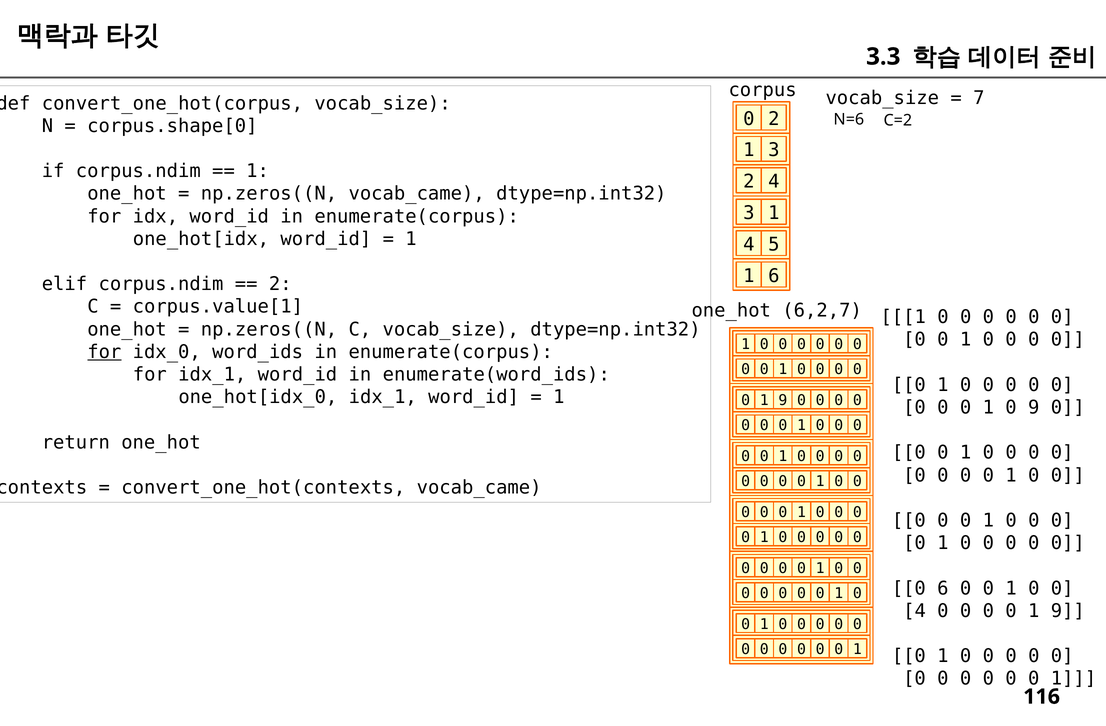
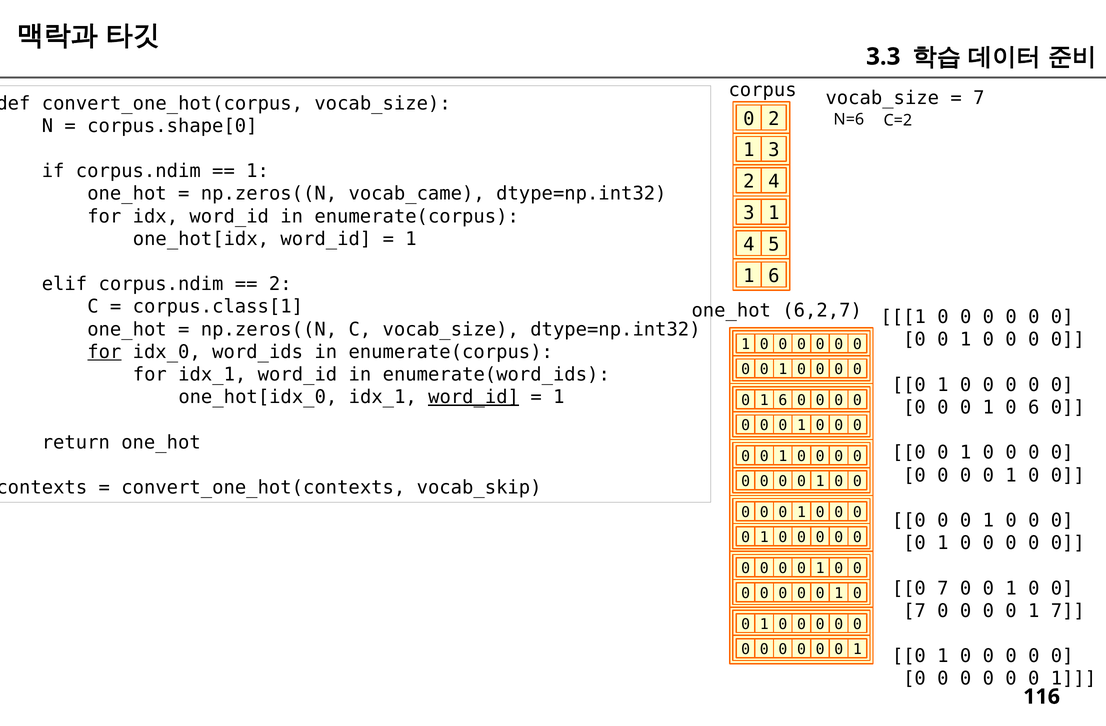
corpus.value[1: corpus.value[1 -> corpus.class[1
word_id at (474, 397) underline: none -> present
9 at (783, 401): 9 -> 6
0 9: 9 -> 6
convert_one_hot(contexts vocab_came: vocab_came -> vocab_skip
6 at (943, 589): 6 -> 7
4 at (915, 611): 4 -> 7
9 at (1068, 611): 9 -> 7
